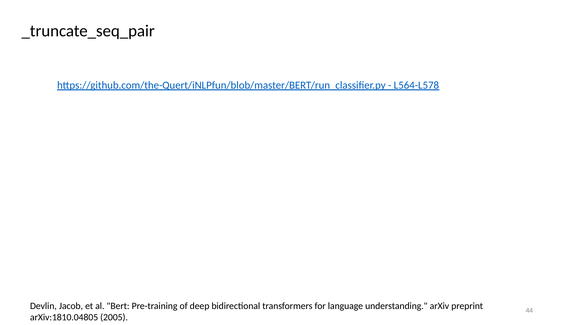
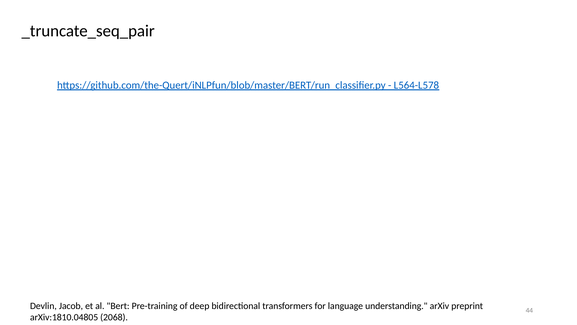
2005: 2005 -> 2068
